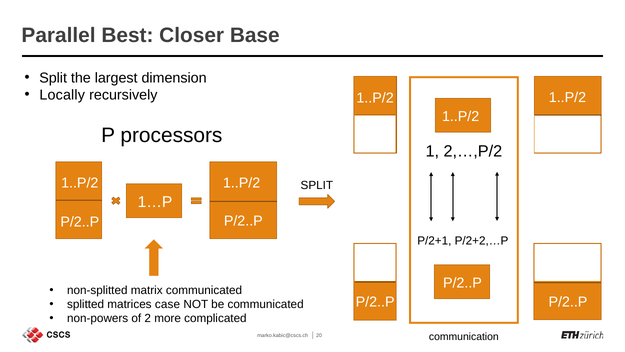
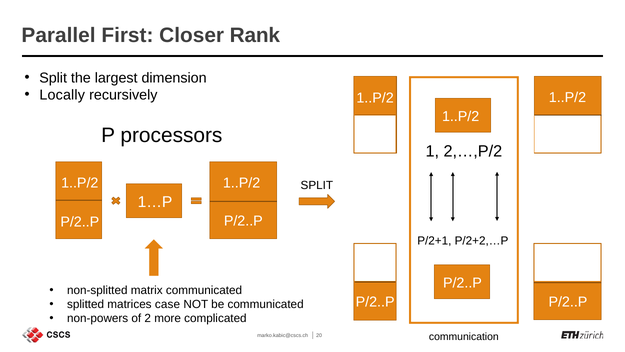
Best: Best -> First
Base: Base -> Rank
